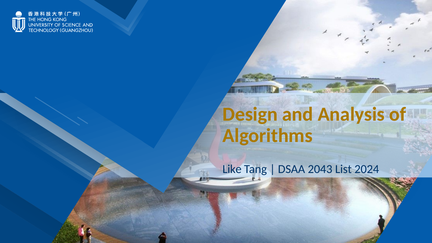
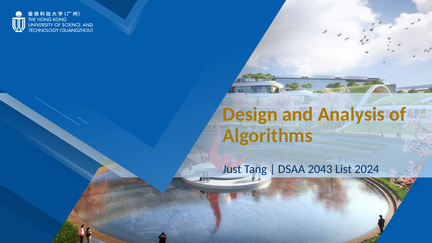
Like: Like -> Just
